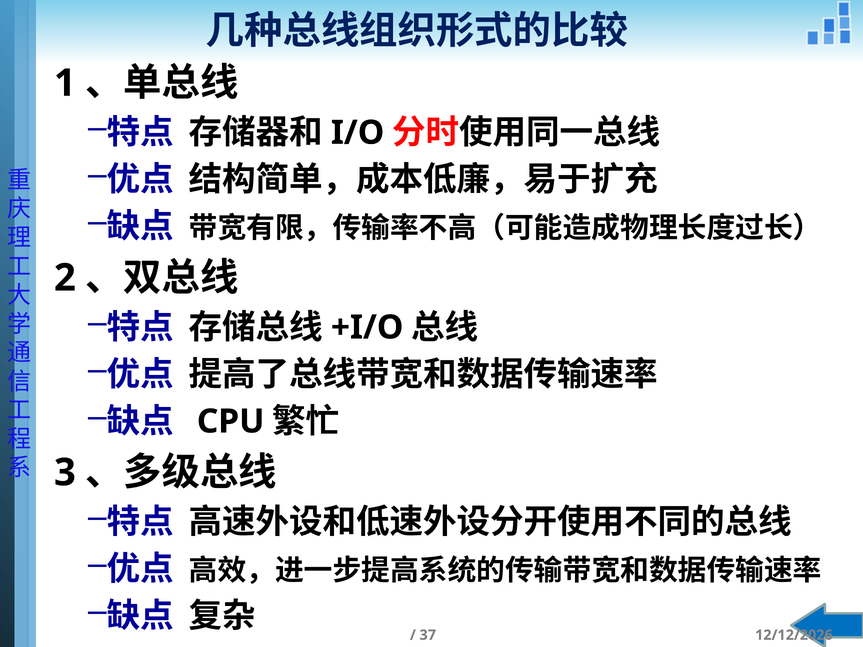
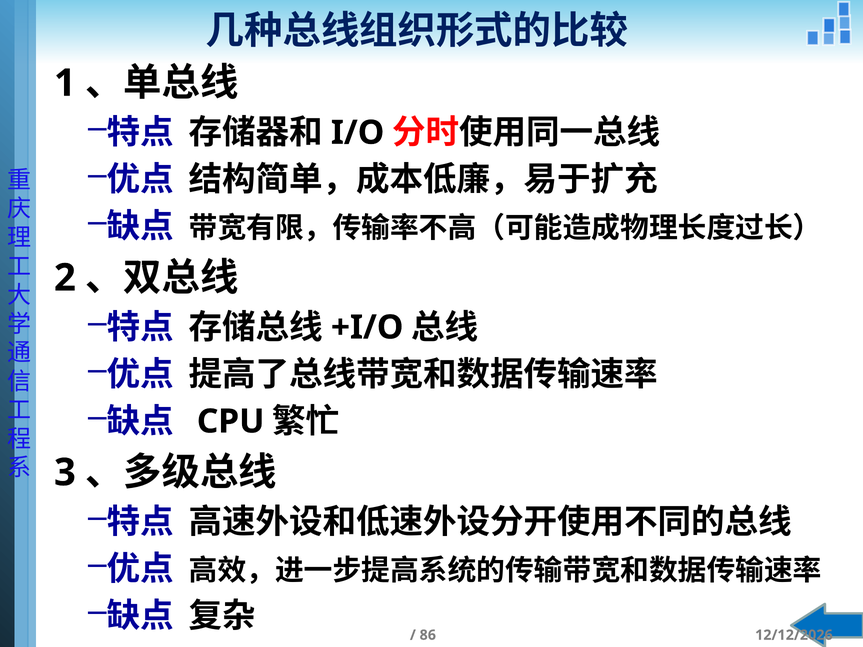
37: 37 -> 86
